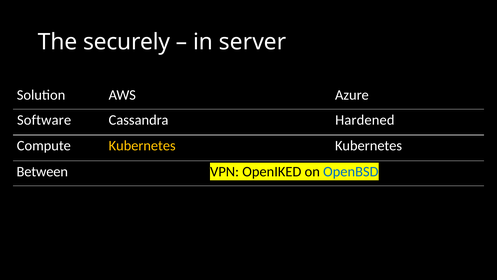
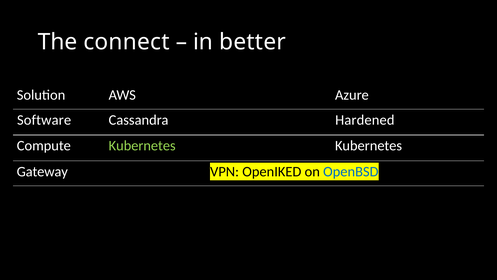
securely: securely -> connect
server: server -> better
Kubernetes at (142, 146) colour: yellow -> light green
Between: Between -> Gateway
